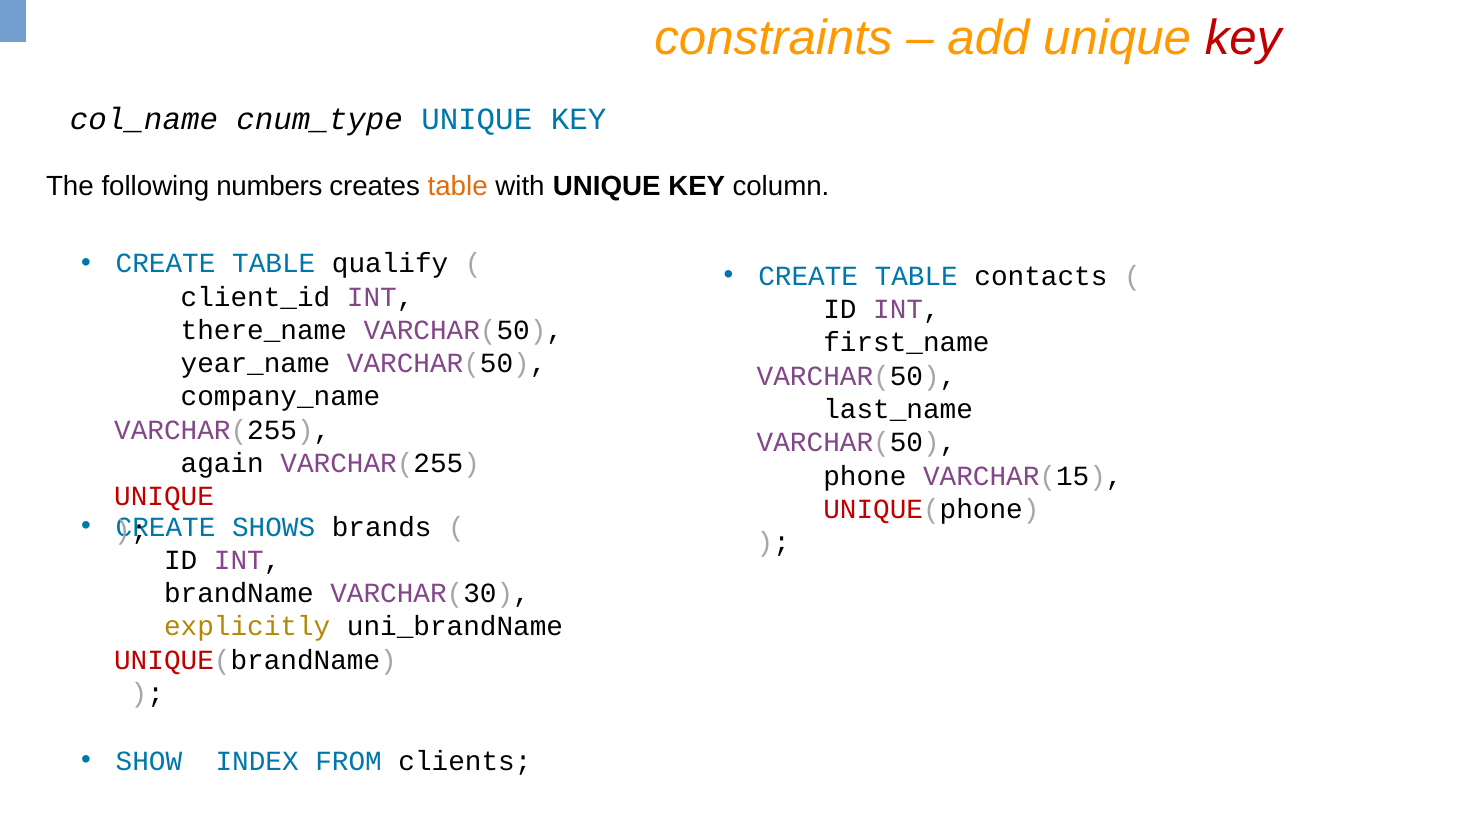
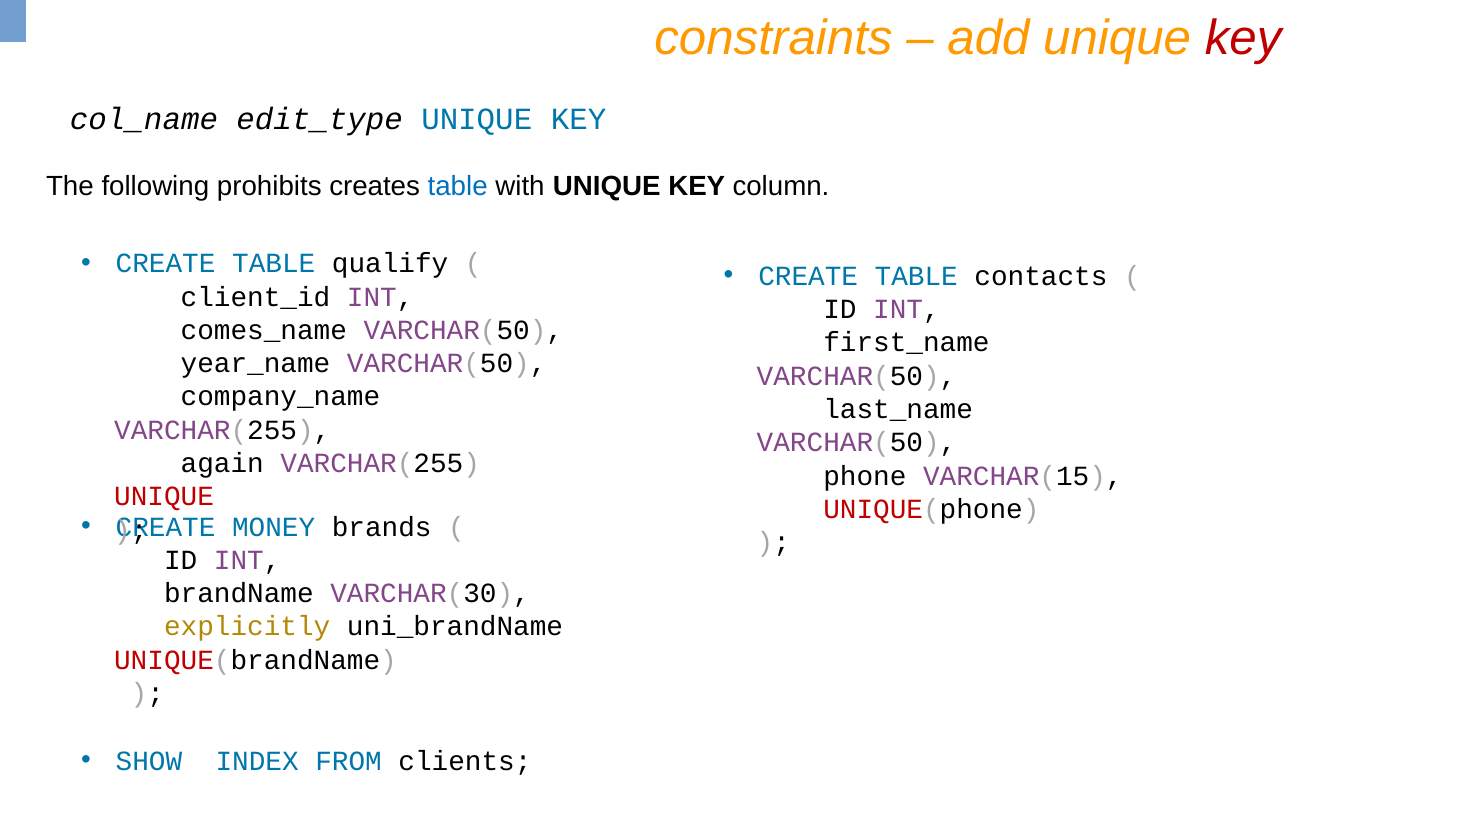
cnum_type: cnum_type -> edit_type
numbers: numbers -> prohibits
table at (458, 186) colour: orange -> blue
there_name: there_name -> comes_name
SHOWS: SHOWS -> MONEY
